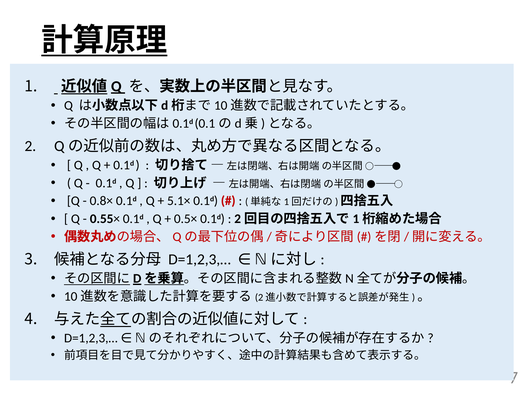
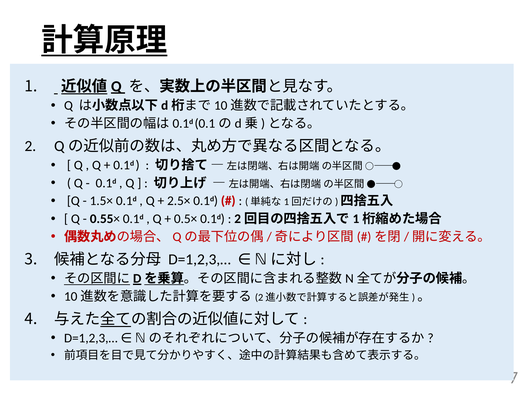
0.8×: 0.8× -> 1.5×
5.1×: 5.1× -> 2.5×
